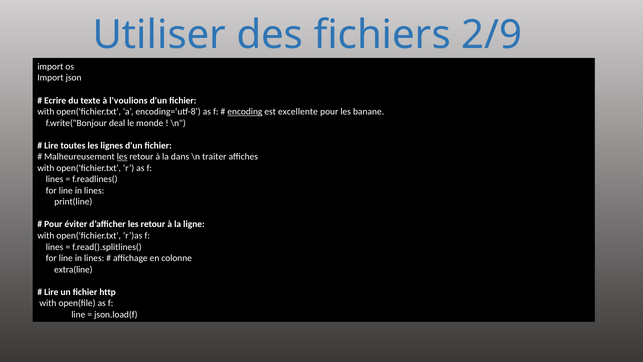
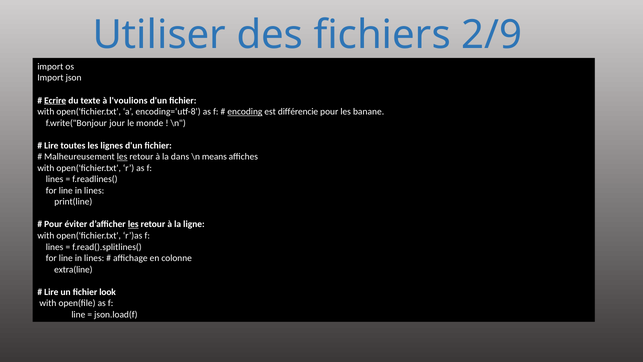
Ecrire underline: none -> present
excellente: excellente -> différencie
deal: deal -> jour
traiter: traiter -> means
les at (133, 224) underline: none -> present
http: http -> look
